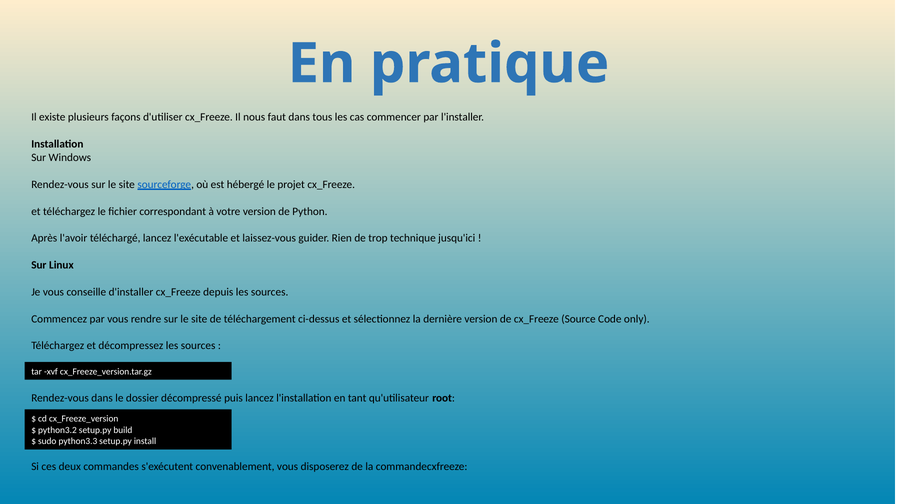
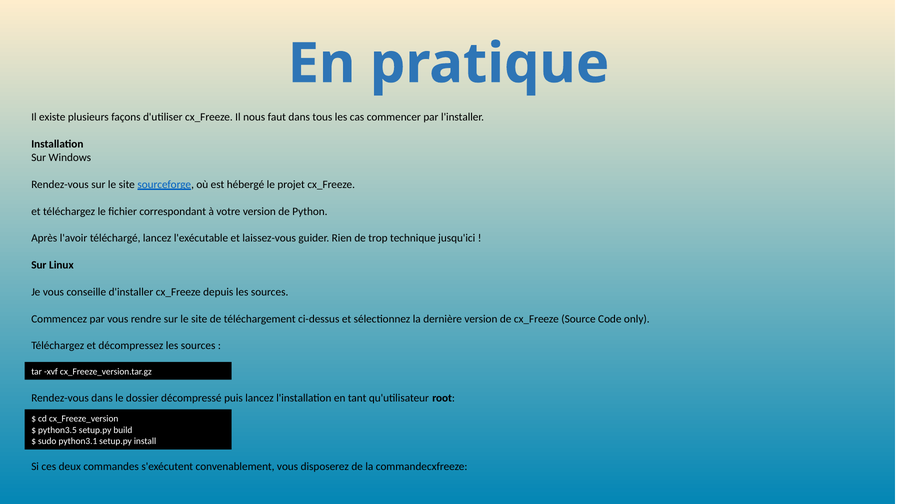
python3.2: python3.2 -> python3.5
python3.3: python3.3 -> python3.1
